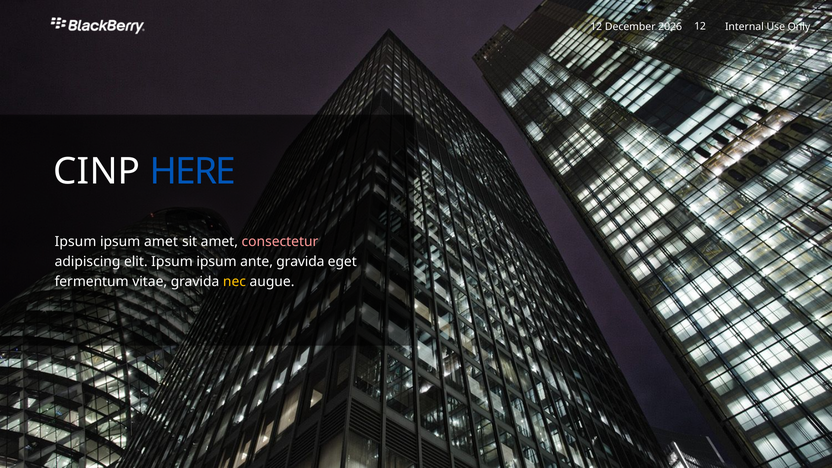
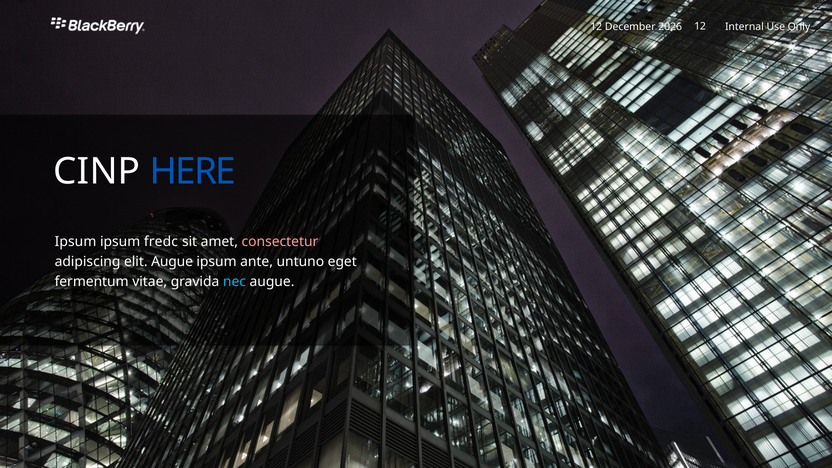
ipsum amet: amet -> fredc
elit Ipsum: Ipsum -> Augue
ante gravida: gravida -> untuno
nec colour: yellow -> light blue
